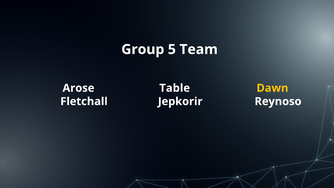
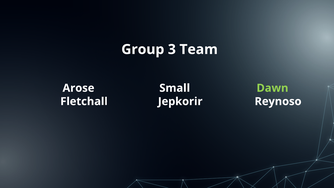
5: 5 -> 3
Table: Table -> Small
Dawn colour: yellow -> light green
